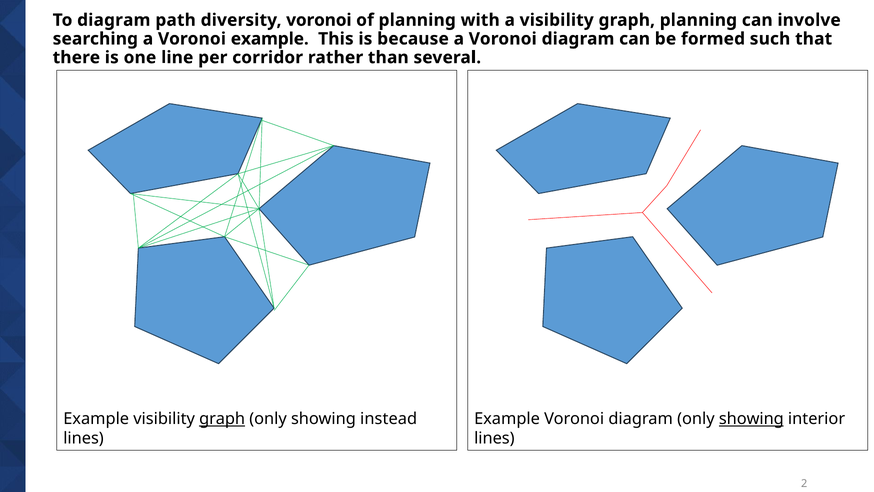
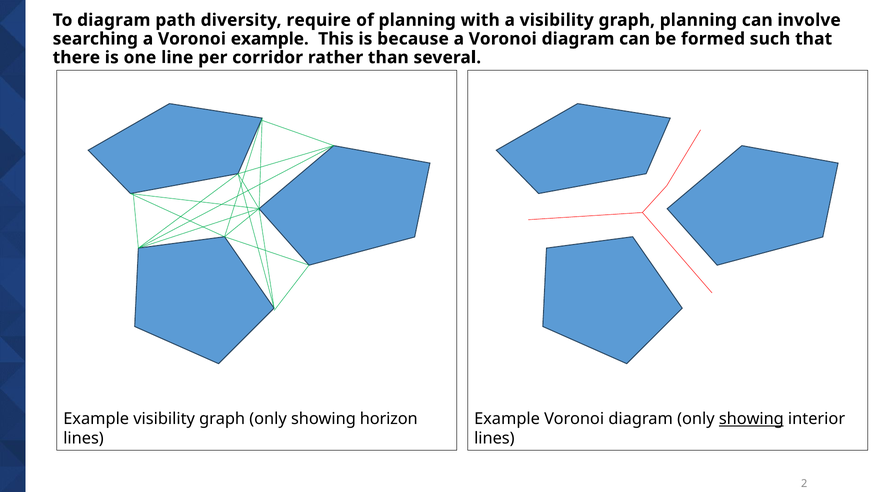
diversity voronoi: voronoi -> require
graph at (222, 419) underline: present -> none
instead: instead -> horizon
